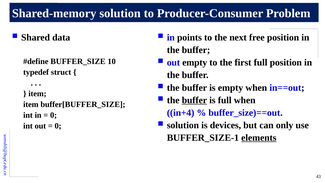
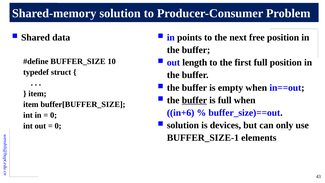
out empty: empty -> length
in+4: in+4 -> in+6
elements underline: present -> none
